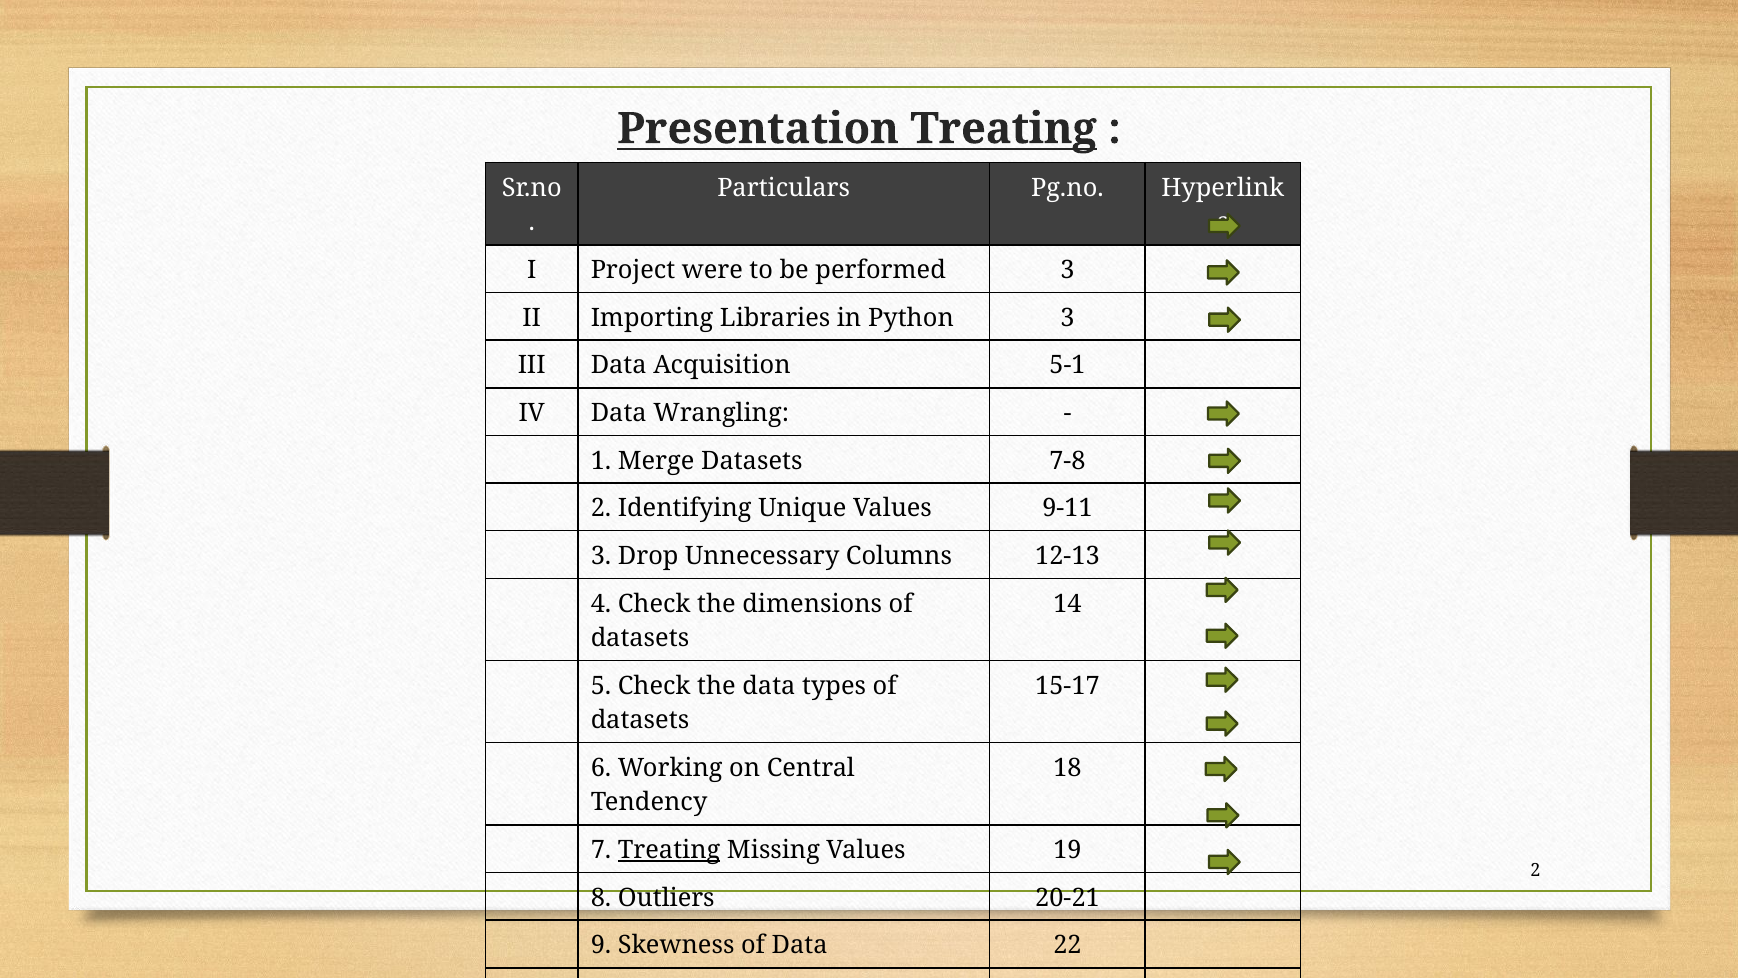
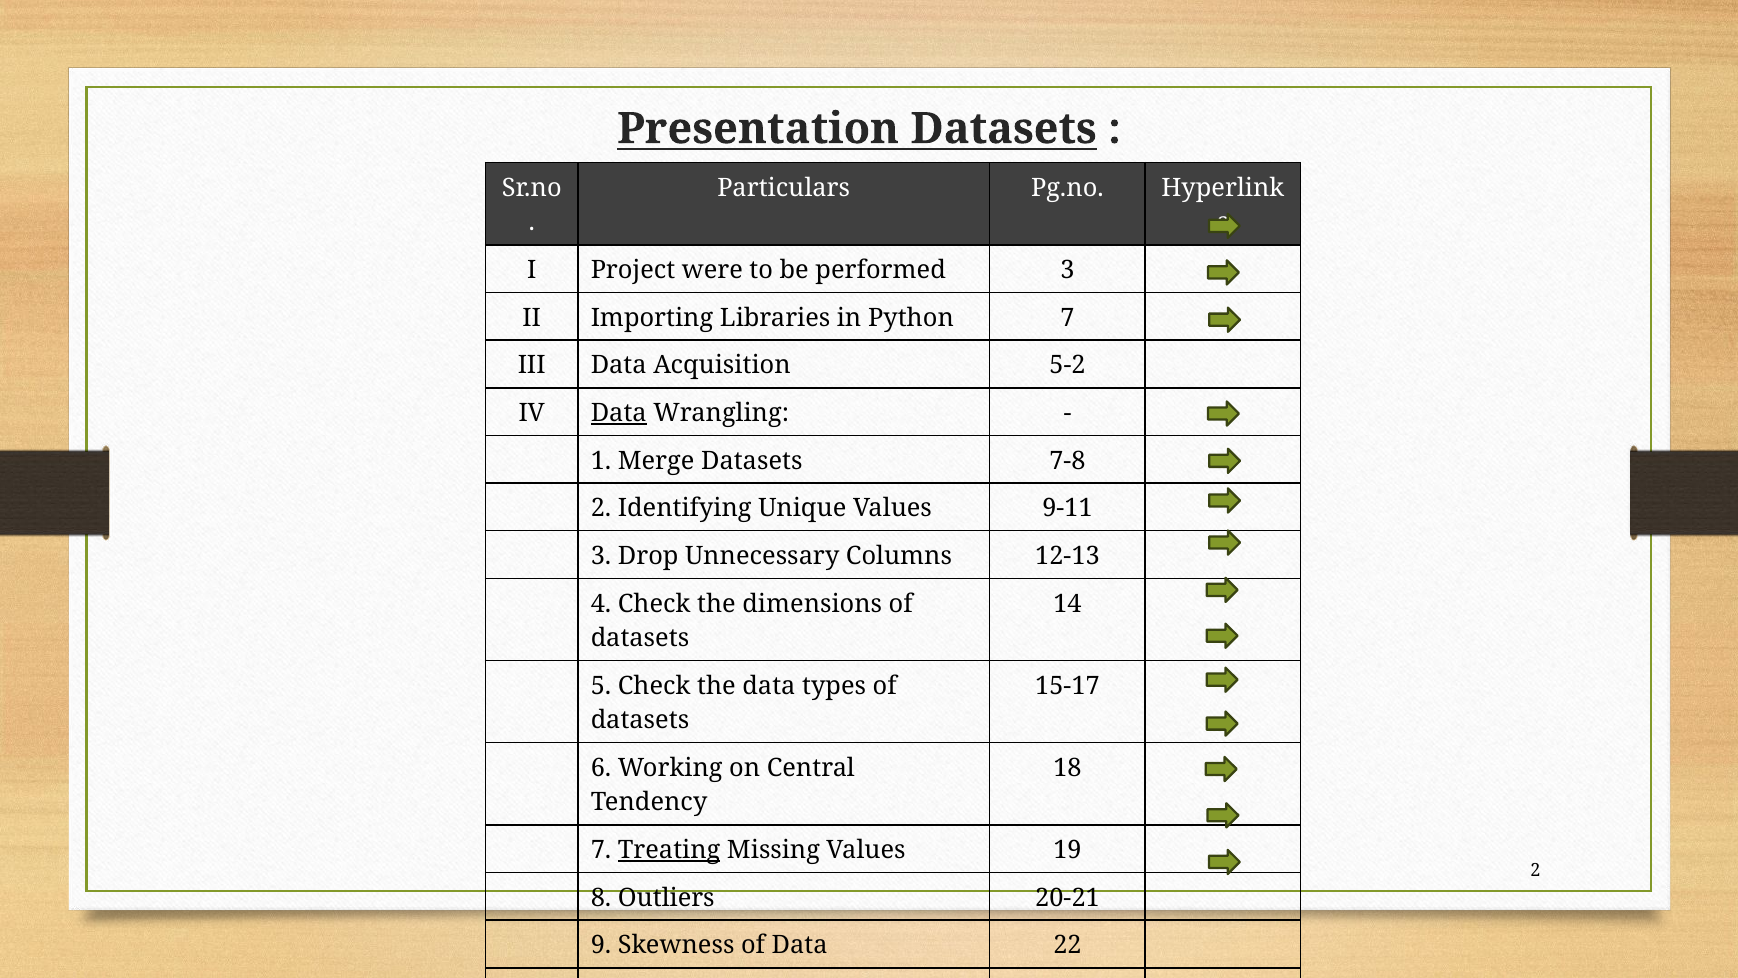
Presentation Treating: Treating -> Datasets
Python 3: 3 -> 7
5-1: 5-1 -> 5-2
Data at (619, 413) underline: none -> present
